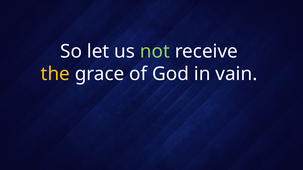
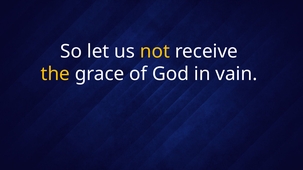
not colour: light green -> yellow
